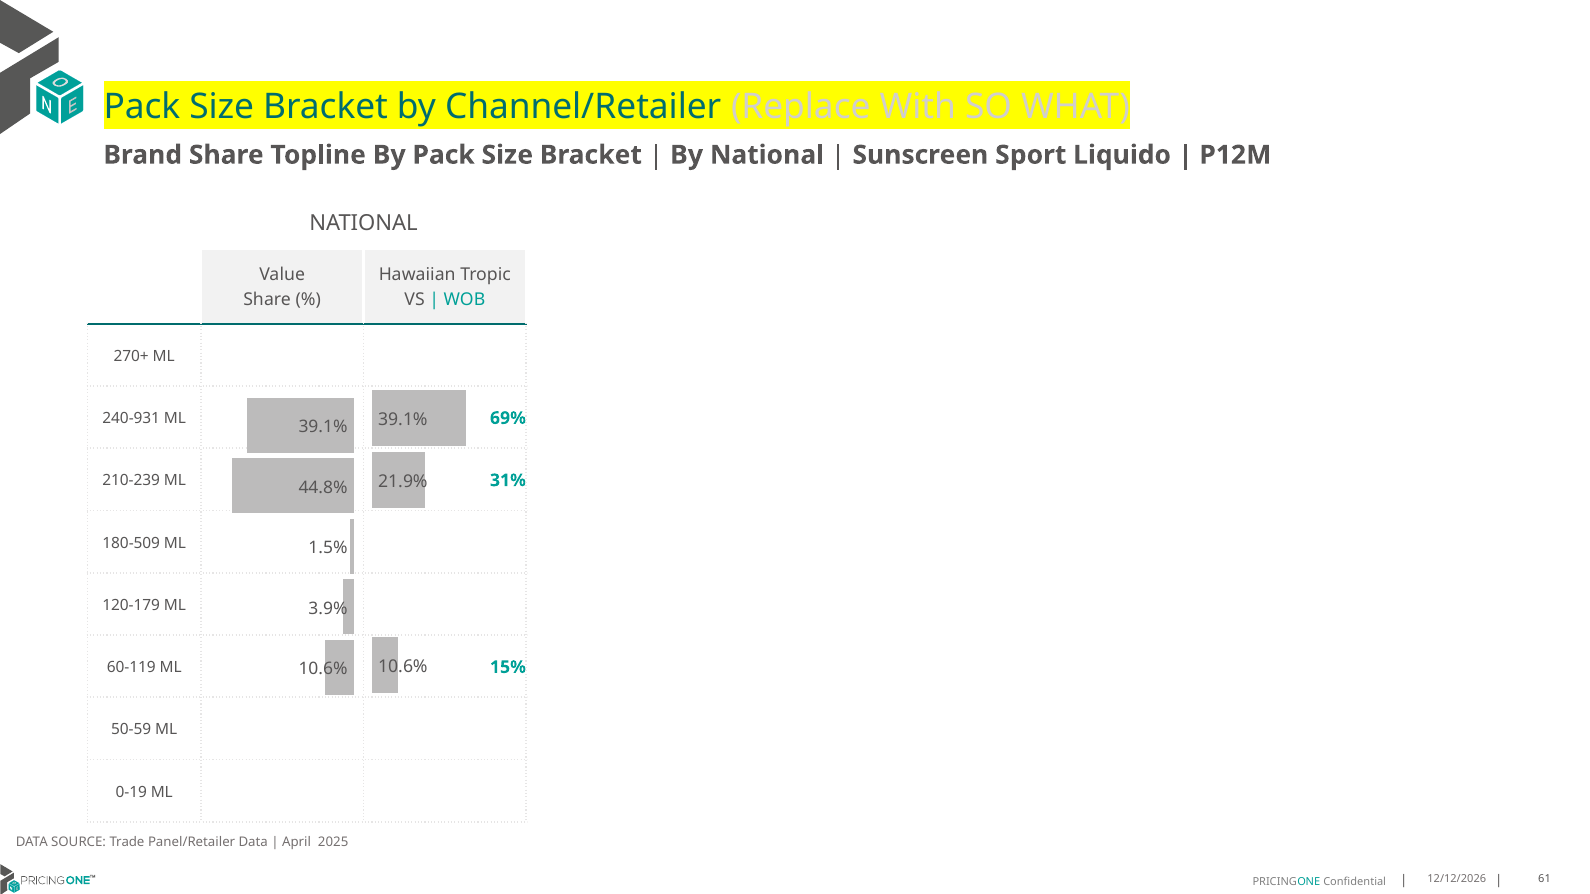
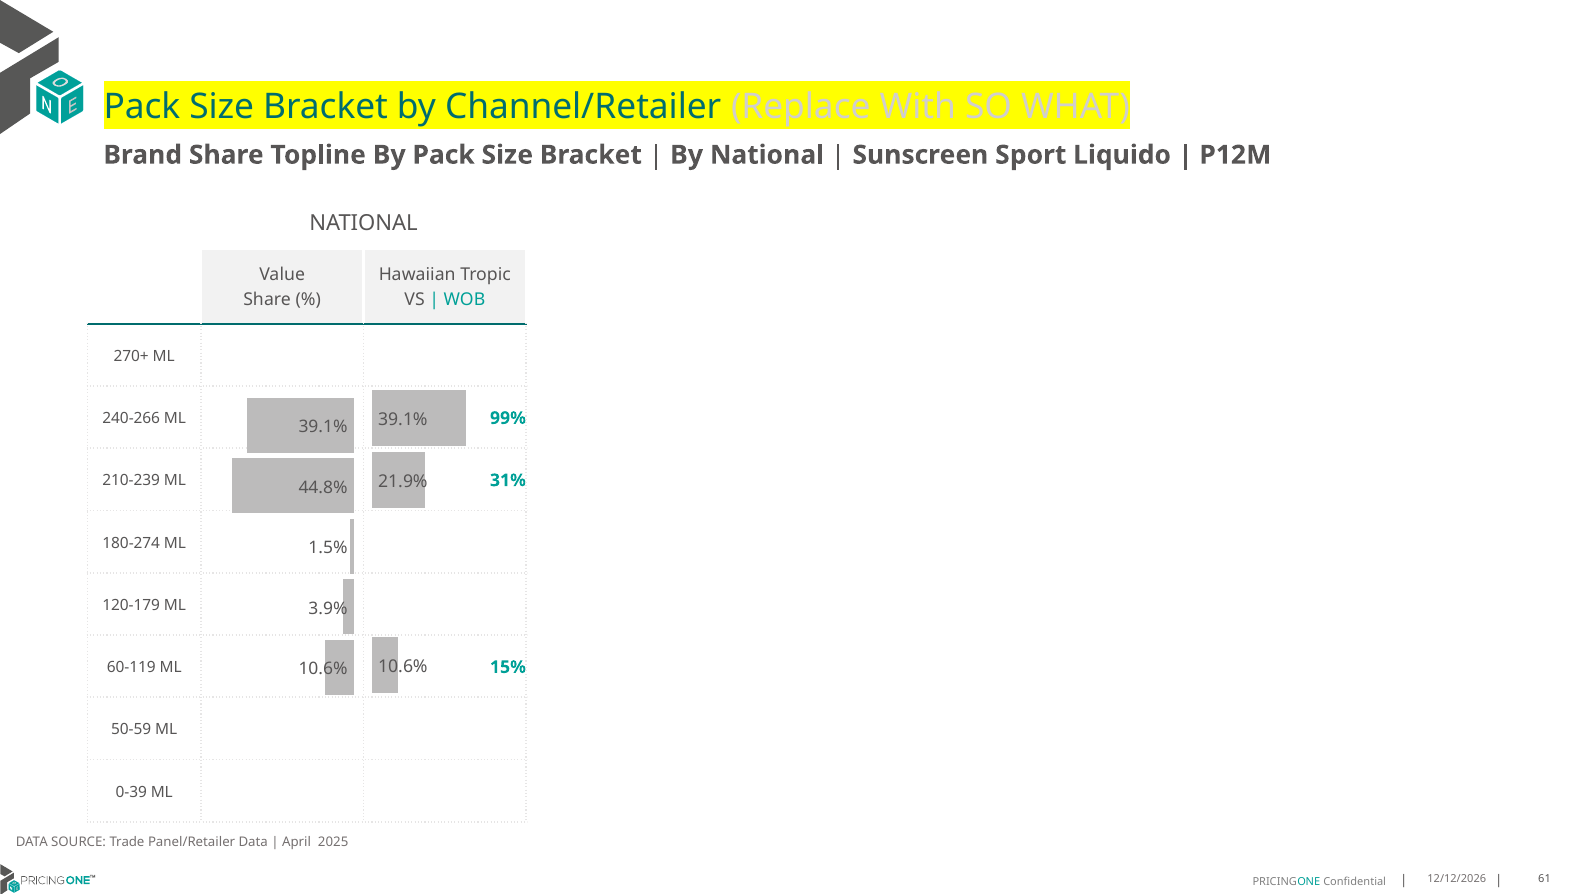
240-931: 240-931 -> 240-266
69%: 69% -> 99%
180-509: 180-509 -> 180-274
0-19: 0-19 -> 0-39
